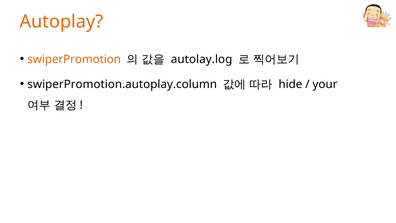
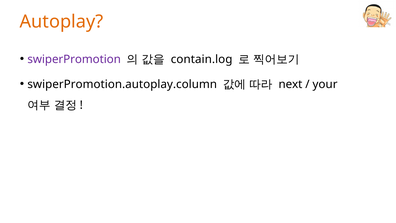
swiperPromotion colour: orange -> purple
autolay.log: autolay.log -> contain.log
hide: hide -> next
